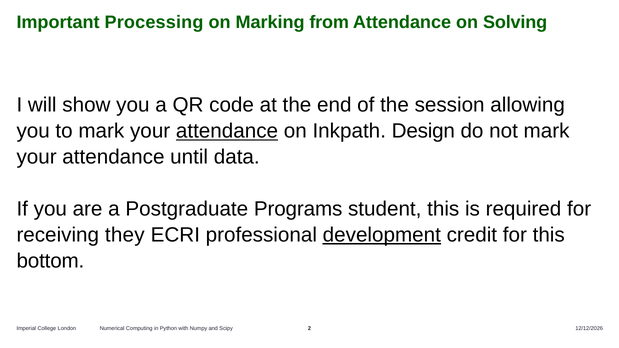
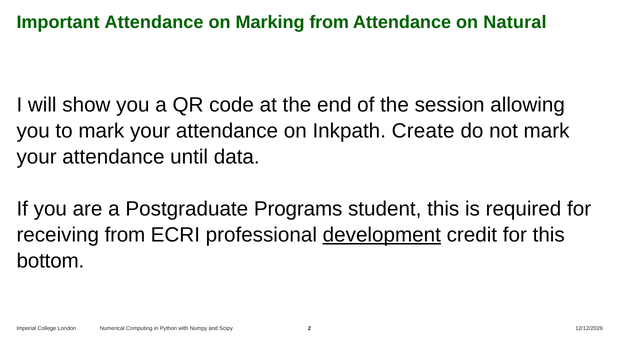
Important Processing: Processing -> Attendance
Solving: Solving -> Natural
attendance at (227, 131) underline: present -> none
Design: Design -> Create
receiving they: they -> from
